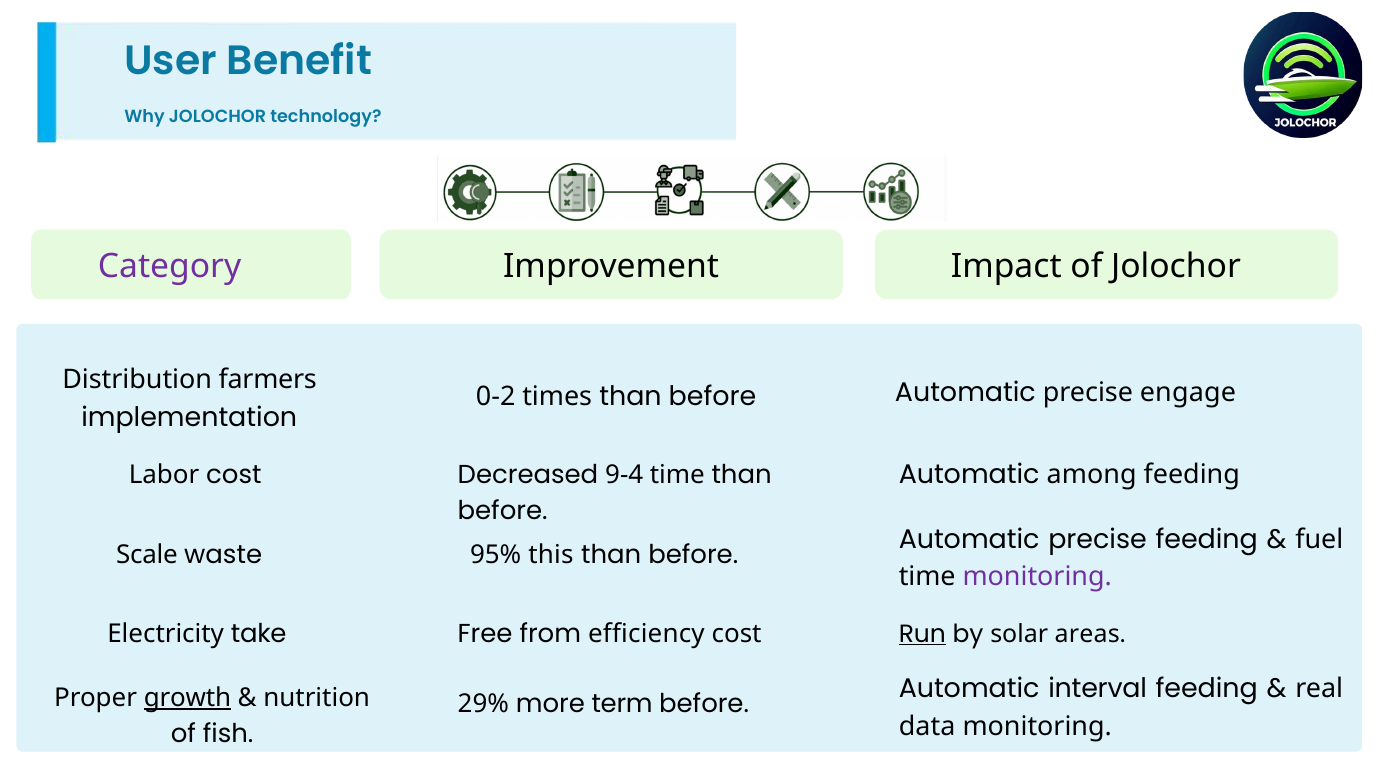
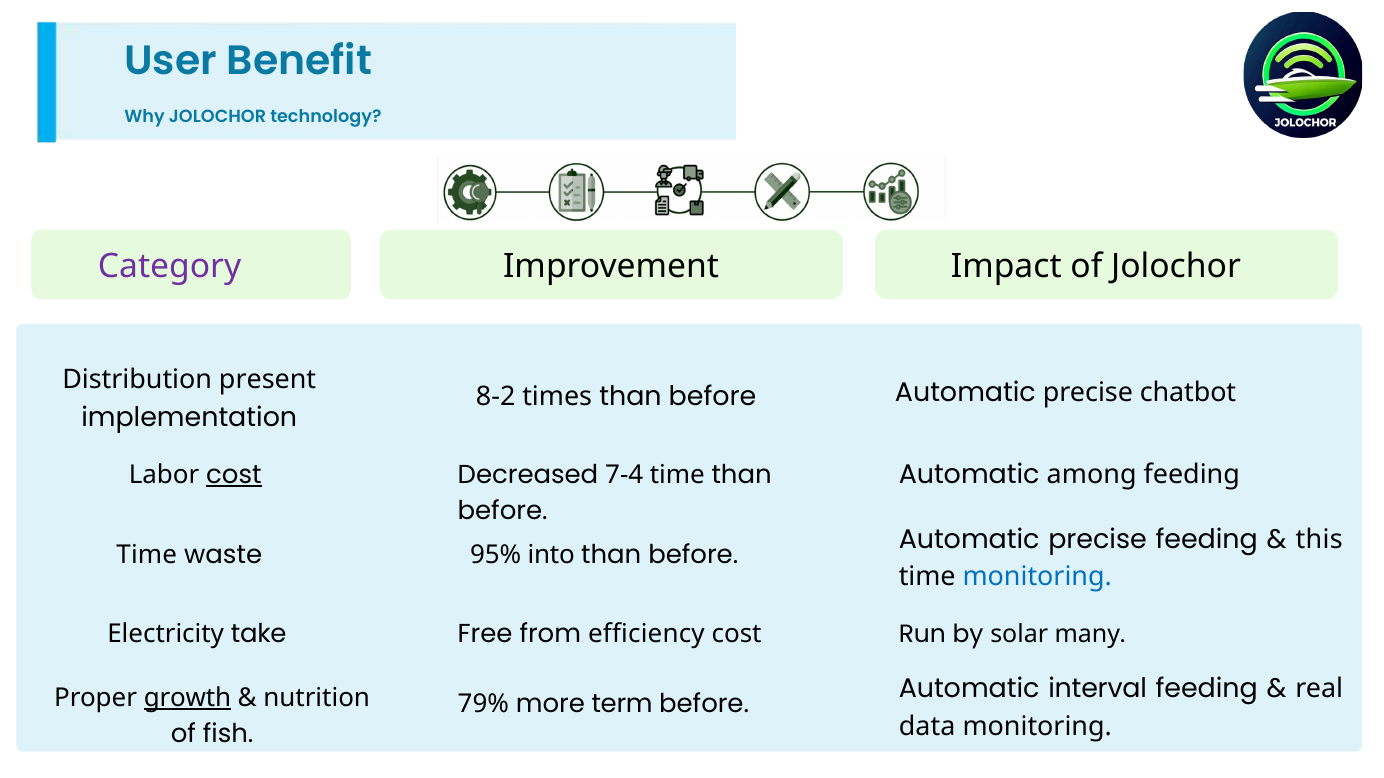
farmers: farmers -> present
0-2: 0-2 -> 8-2
engage: engage -> chatbot
cost at (234, 475) underline: none -> present
9-4: 9-4 -> 7-4
fuel: fuel -> this
Scale at (147, 555): Scale -> Time
this: this -> into
monitoring at (1037, 577) colour: purple -> blue
Run underline: present -> none
areas: areas -> many
29%: 29% -> 79%
